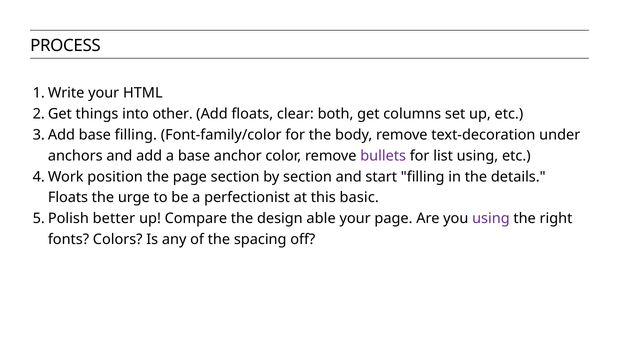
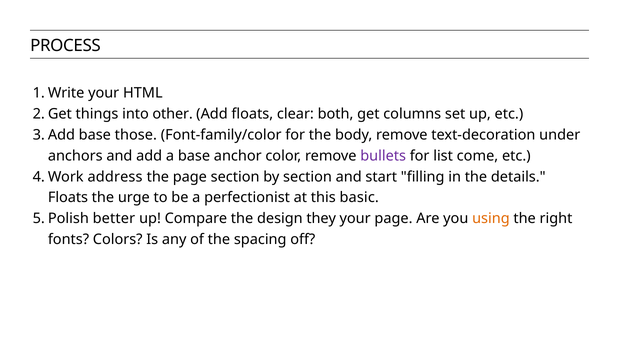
base filling: filling -> those
list using: using -> come
position: position -> address
able: able -> they
using at (491, 218) colour: purple -> orange
